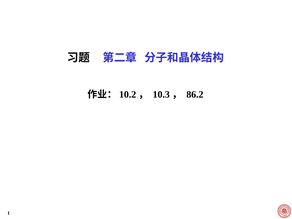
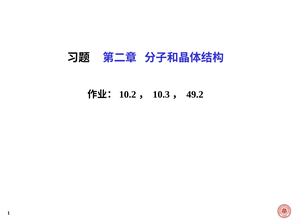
86.2: 86.2 -> 49.2
